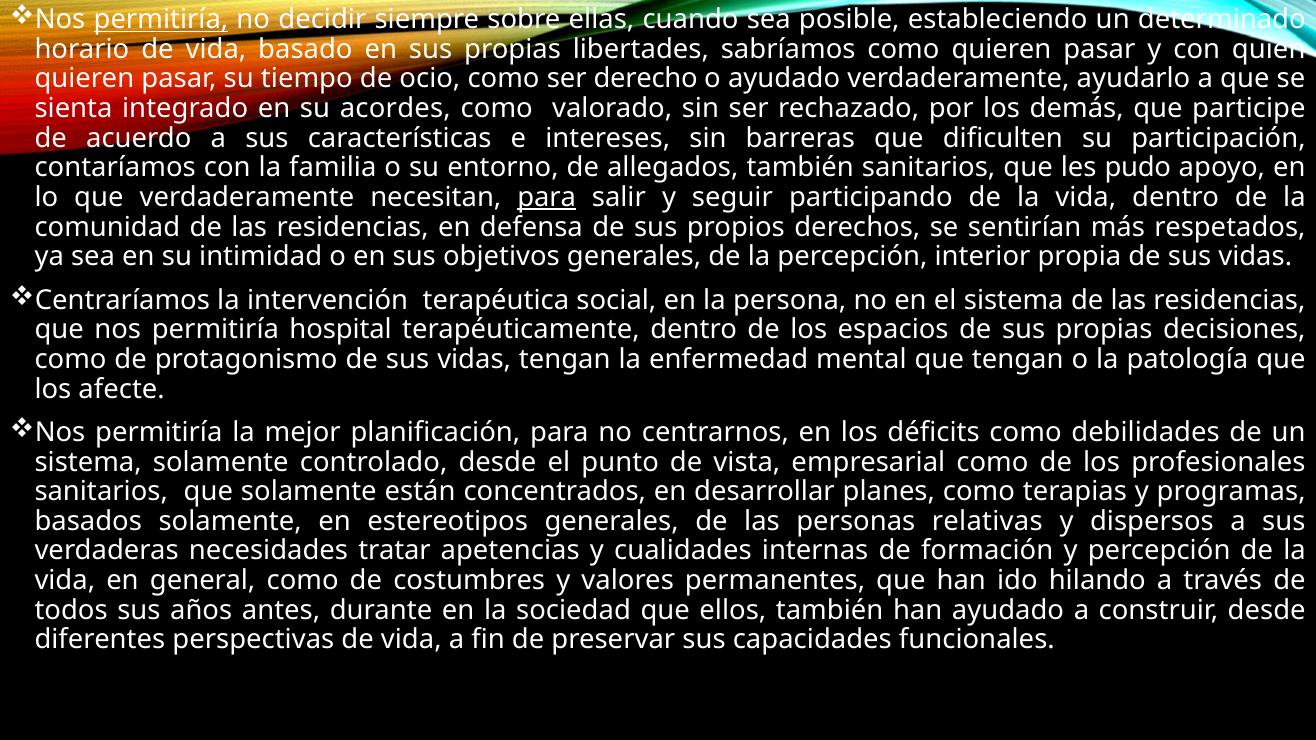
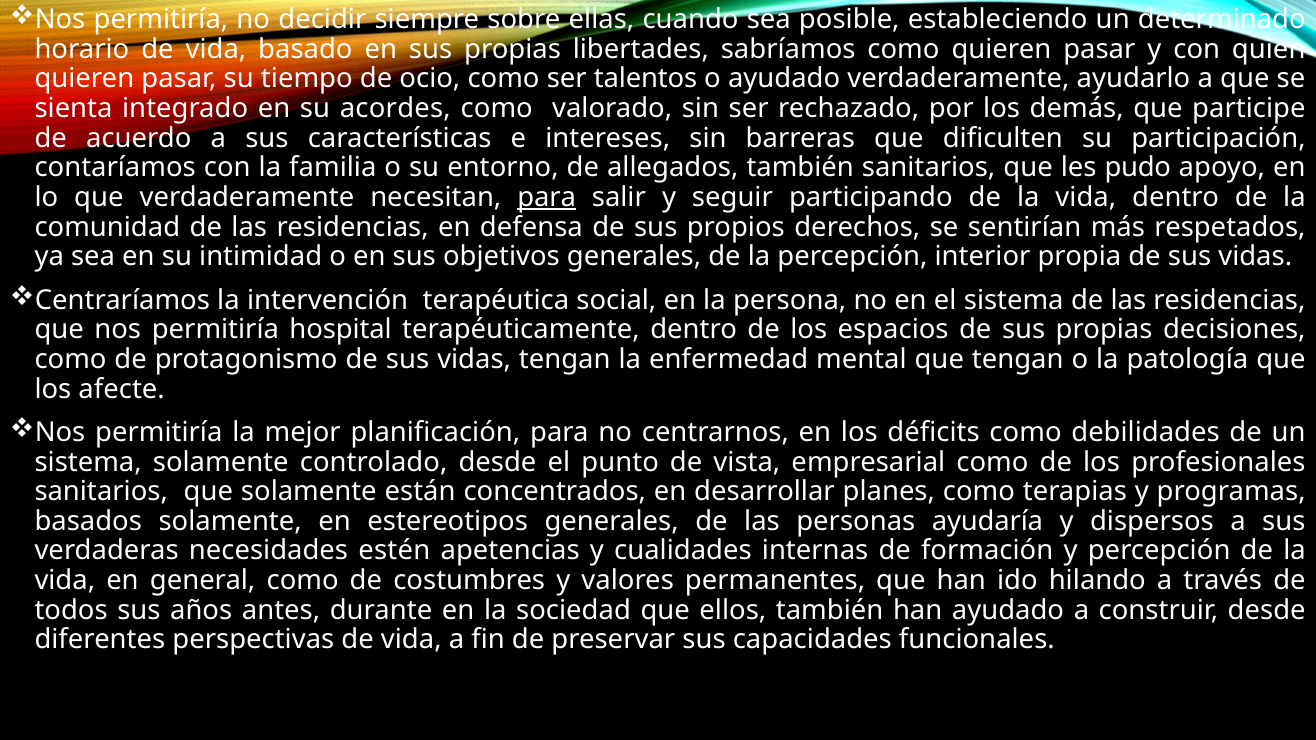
permitiría at (161, 20) underline: present -> none
derecho: derecho -> talentos
relativas: relativas -> ayudaría
tratar: tratar -> estén
